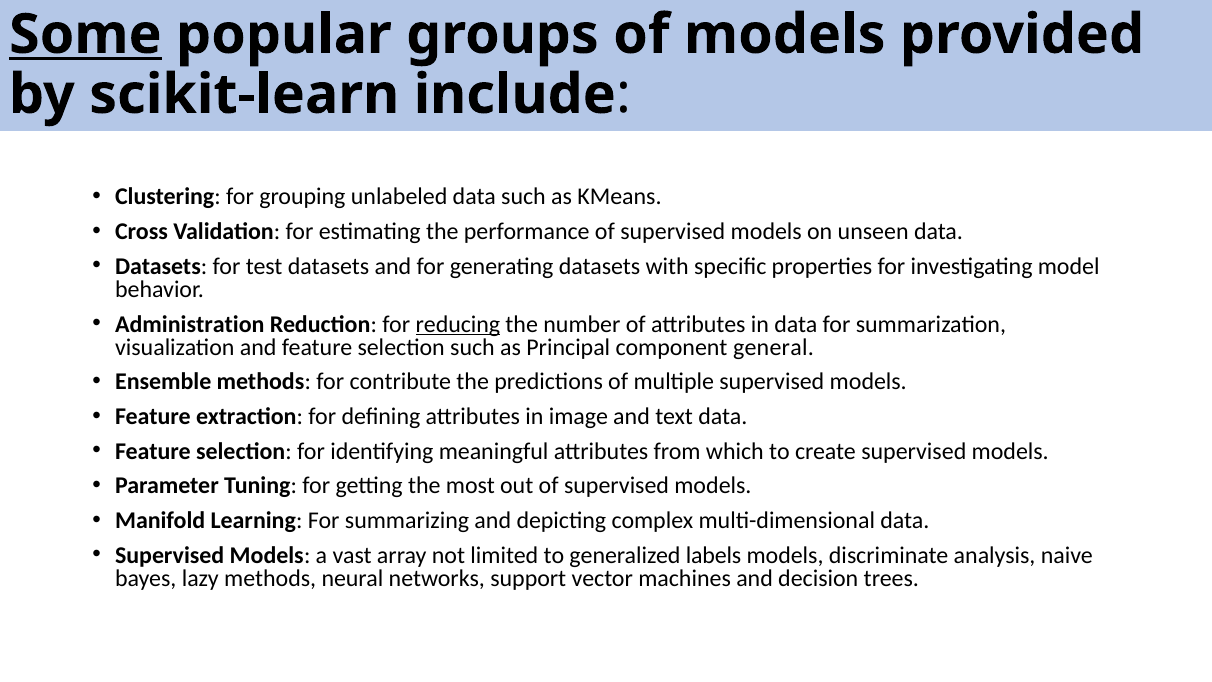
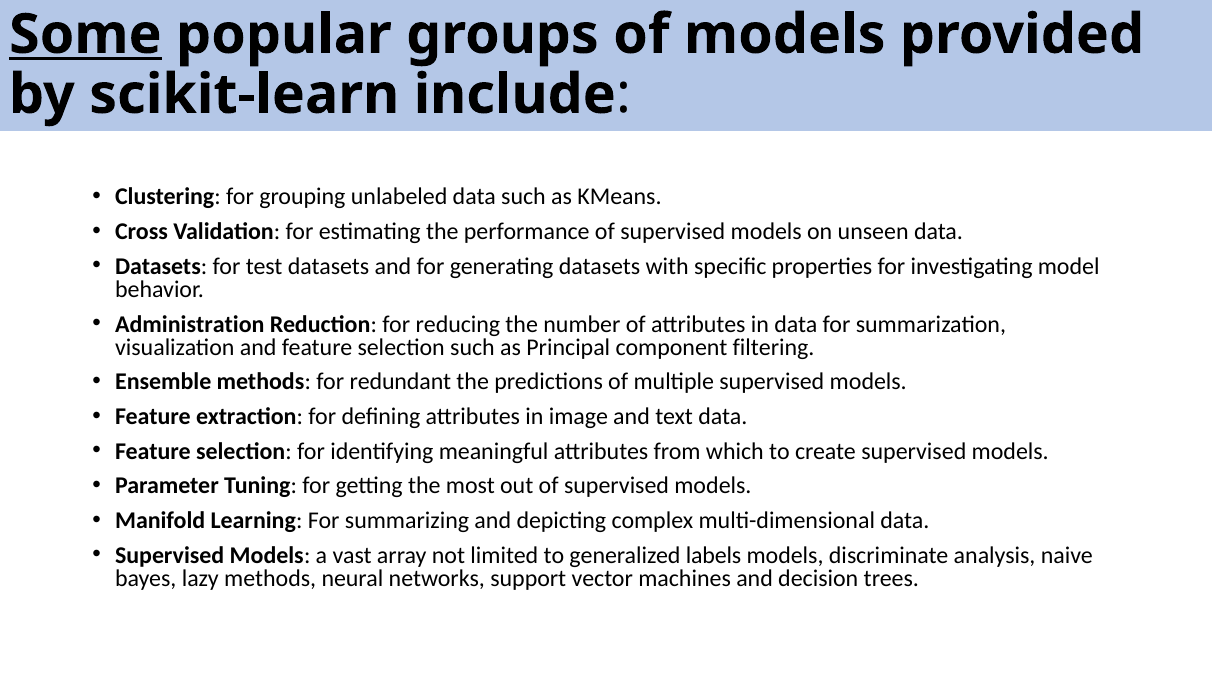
reducing underline: present -> none
general: general -> filtering
contribute: contribute -> redundant
